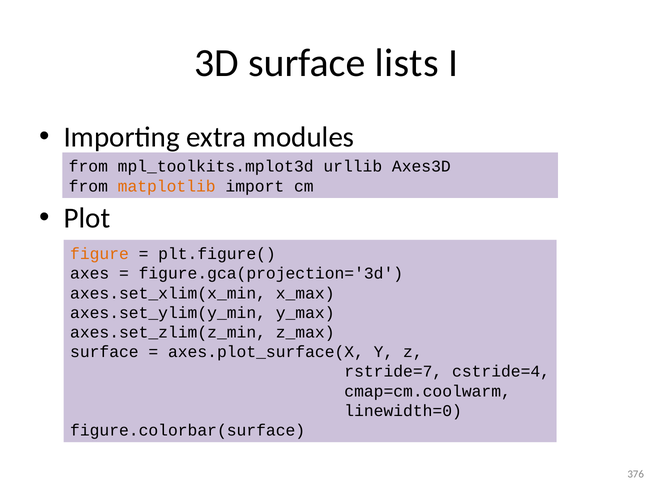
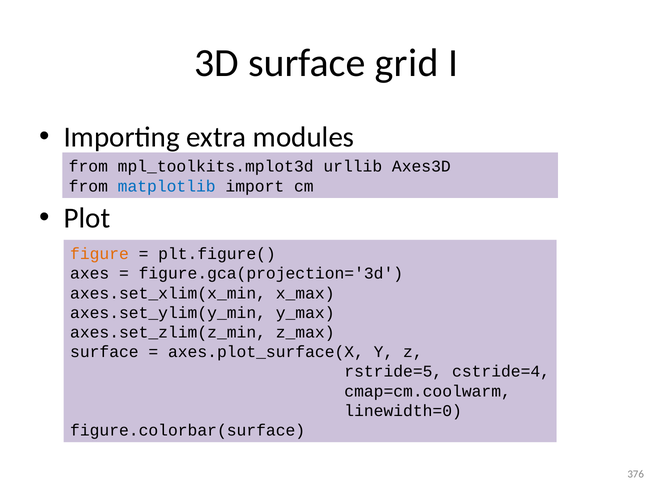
lists: lists -> grid
matplotlib colour: orange -> blue
rstride=7: rstride=7 -> rstride=5
